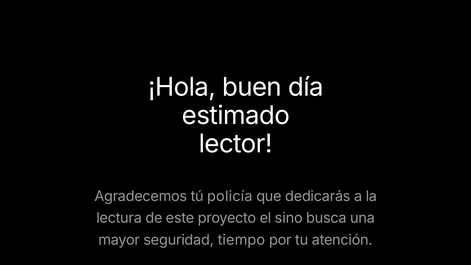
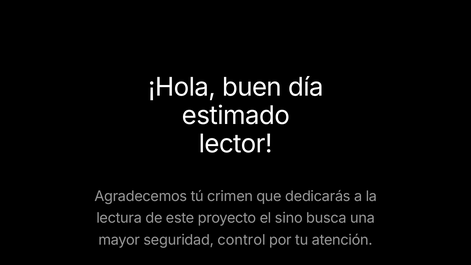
policía: policía -> crimen
tiempo: tiempo -> control
